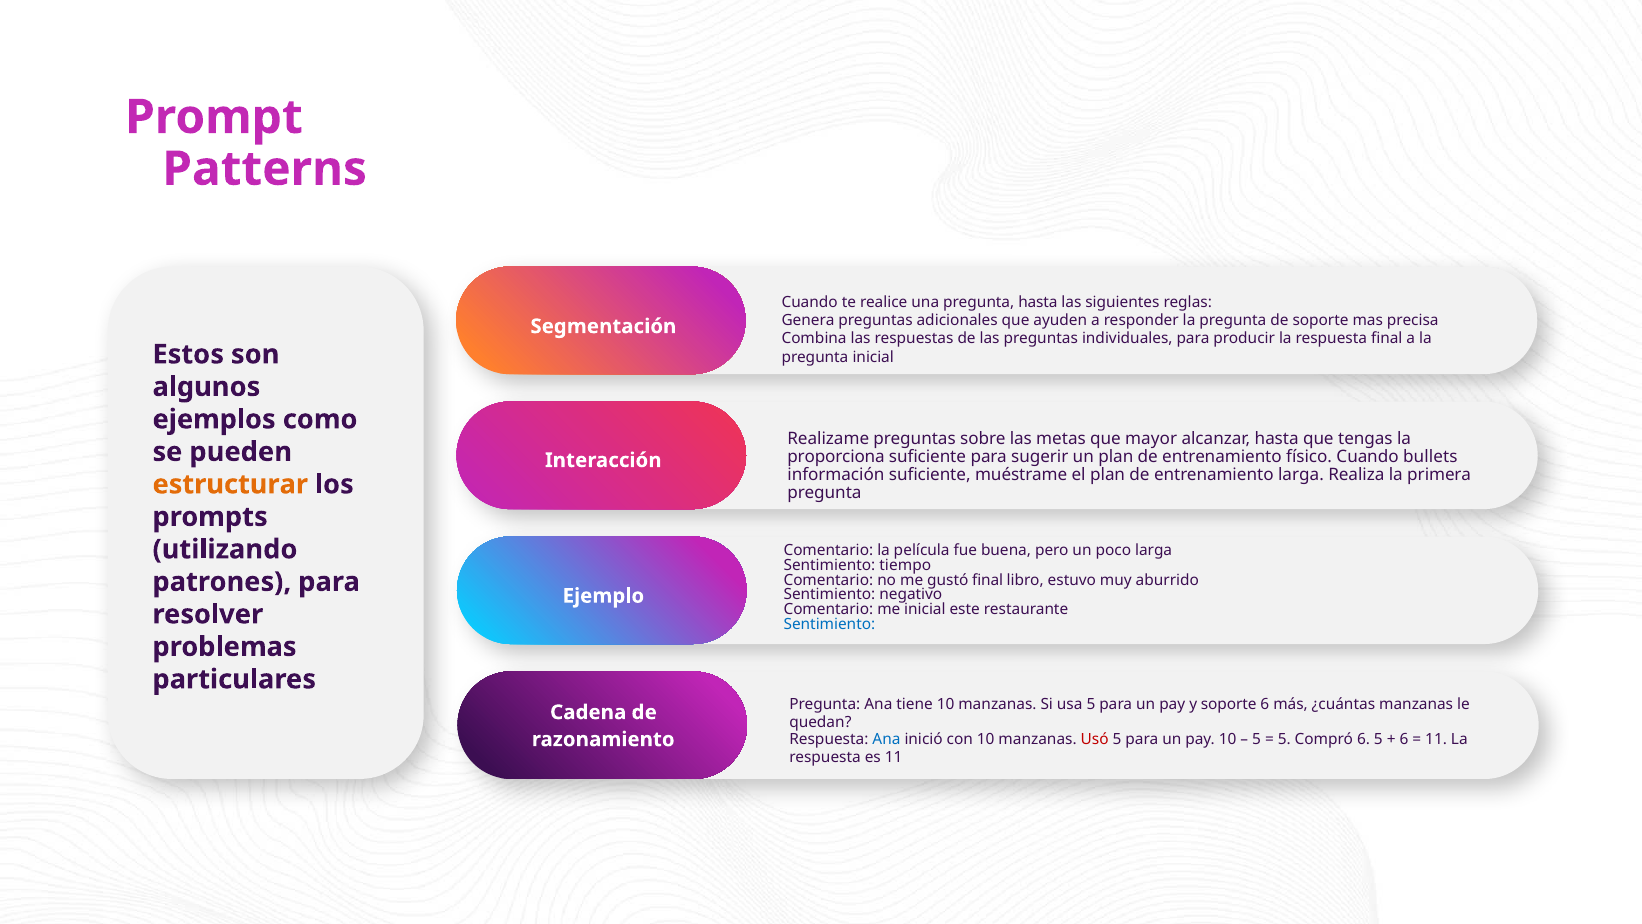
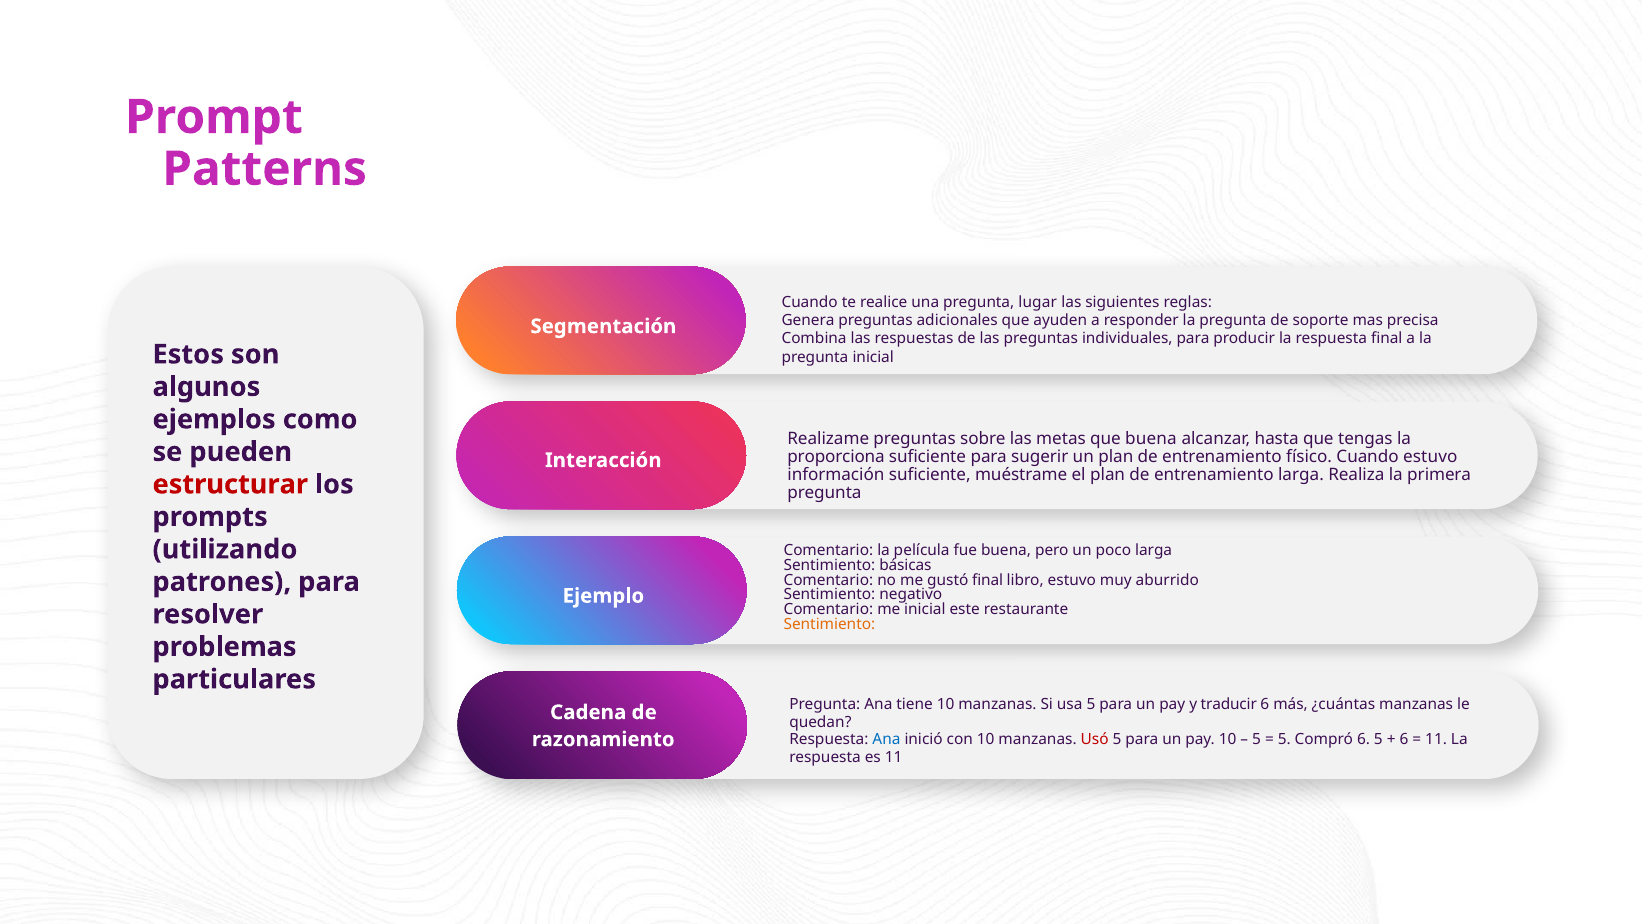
pregunta hasta: hasta -> lugar
que mayor: mayor -> buena
Cuando bullets: bullets -> estuvo
estructurar colour: orange -> red
tiempo: tiempo -> básicas
Sentimiento at (829, 624) colour: blue -> orange
y soporte: soporte -> traducir
